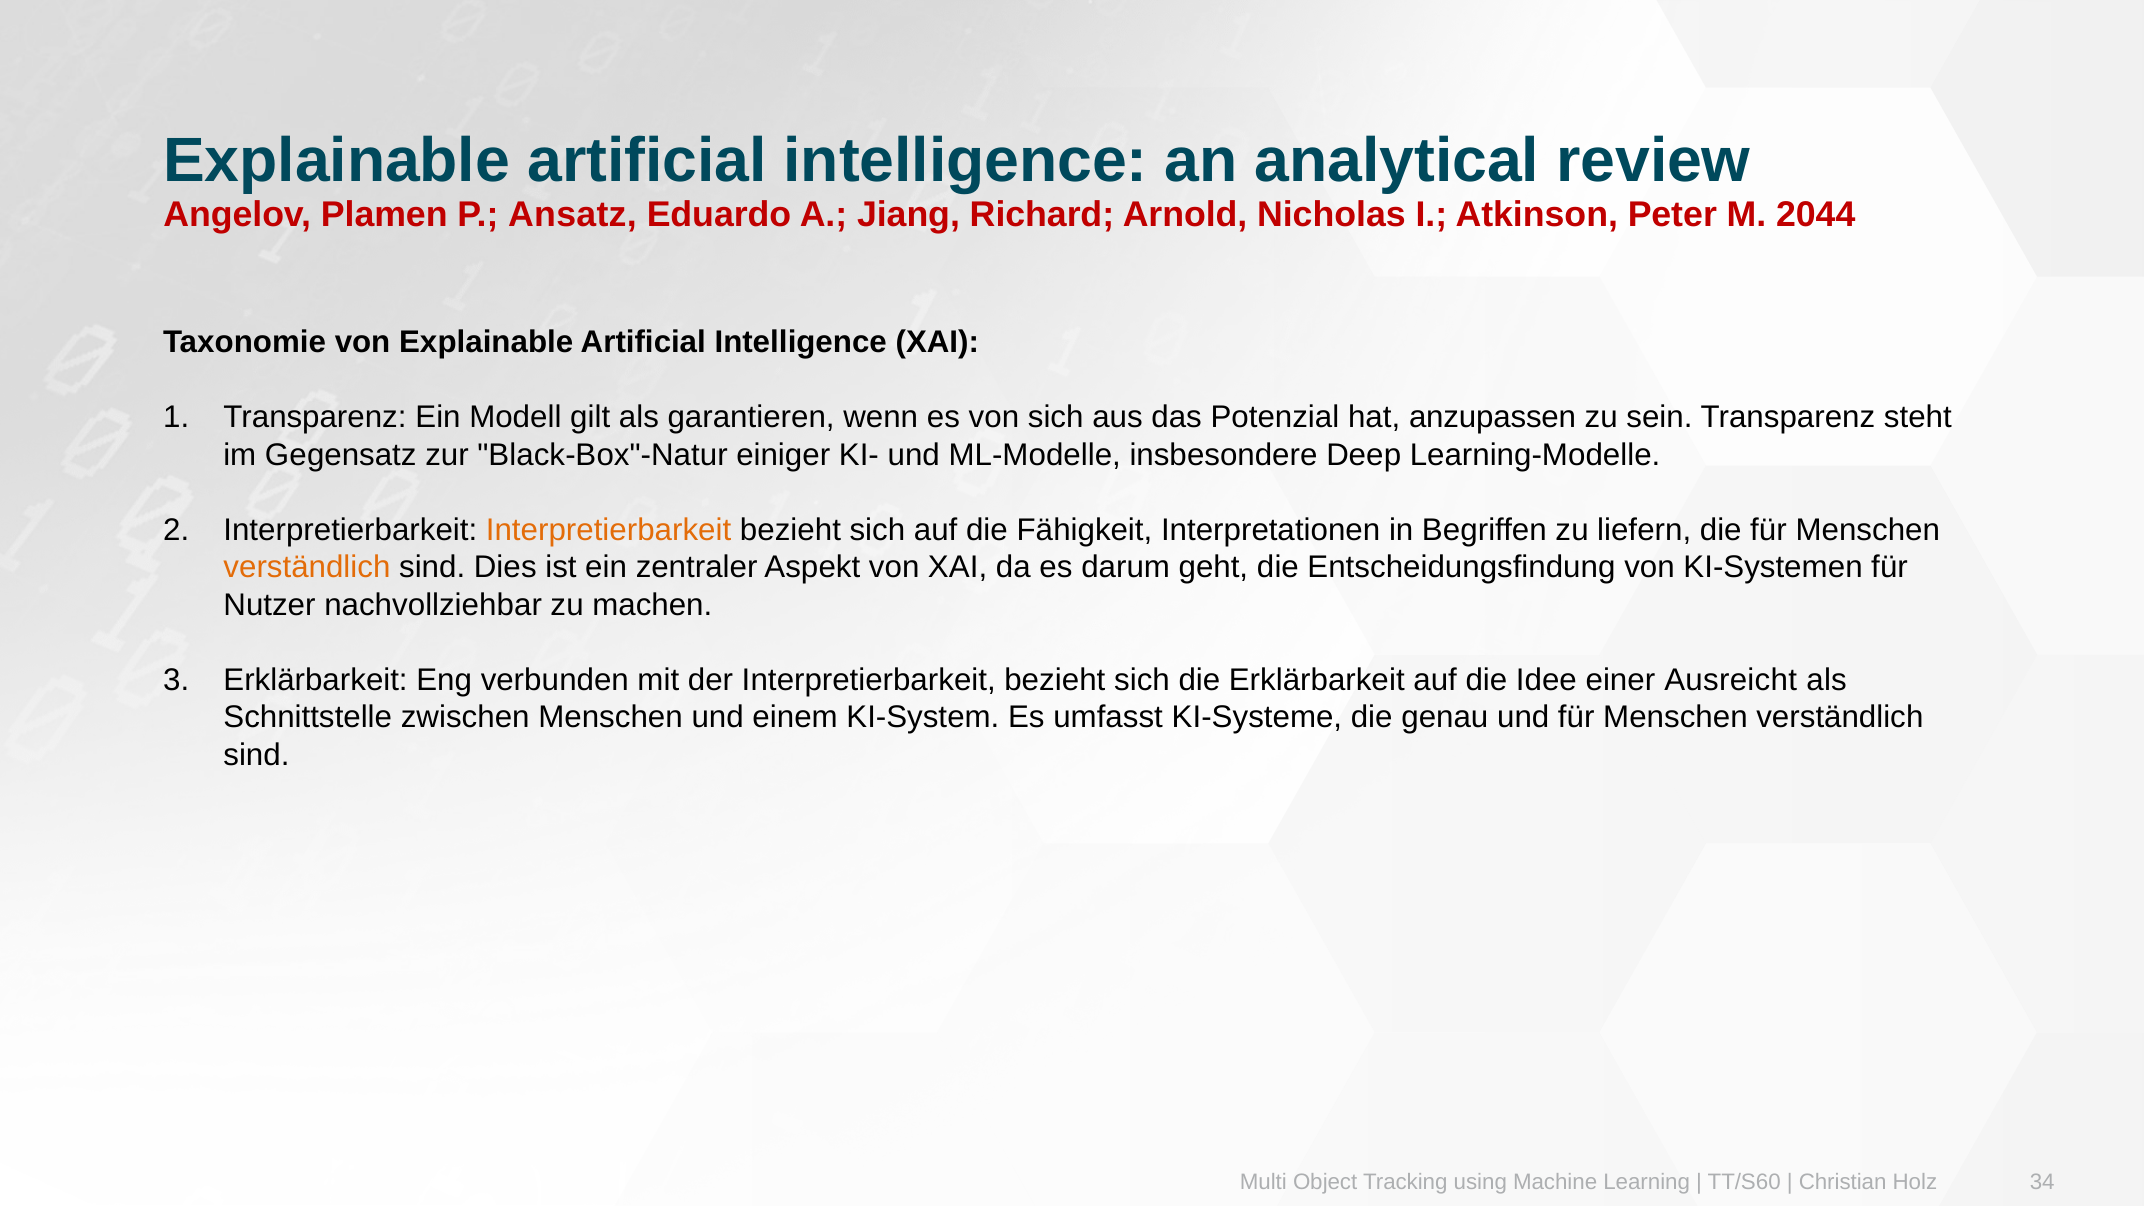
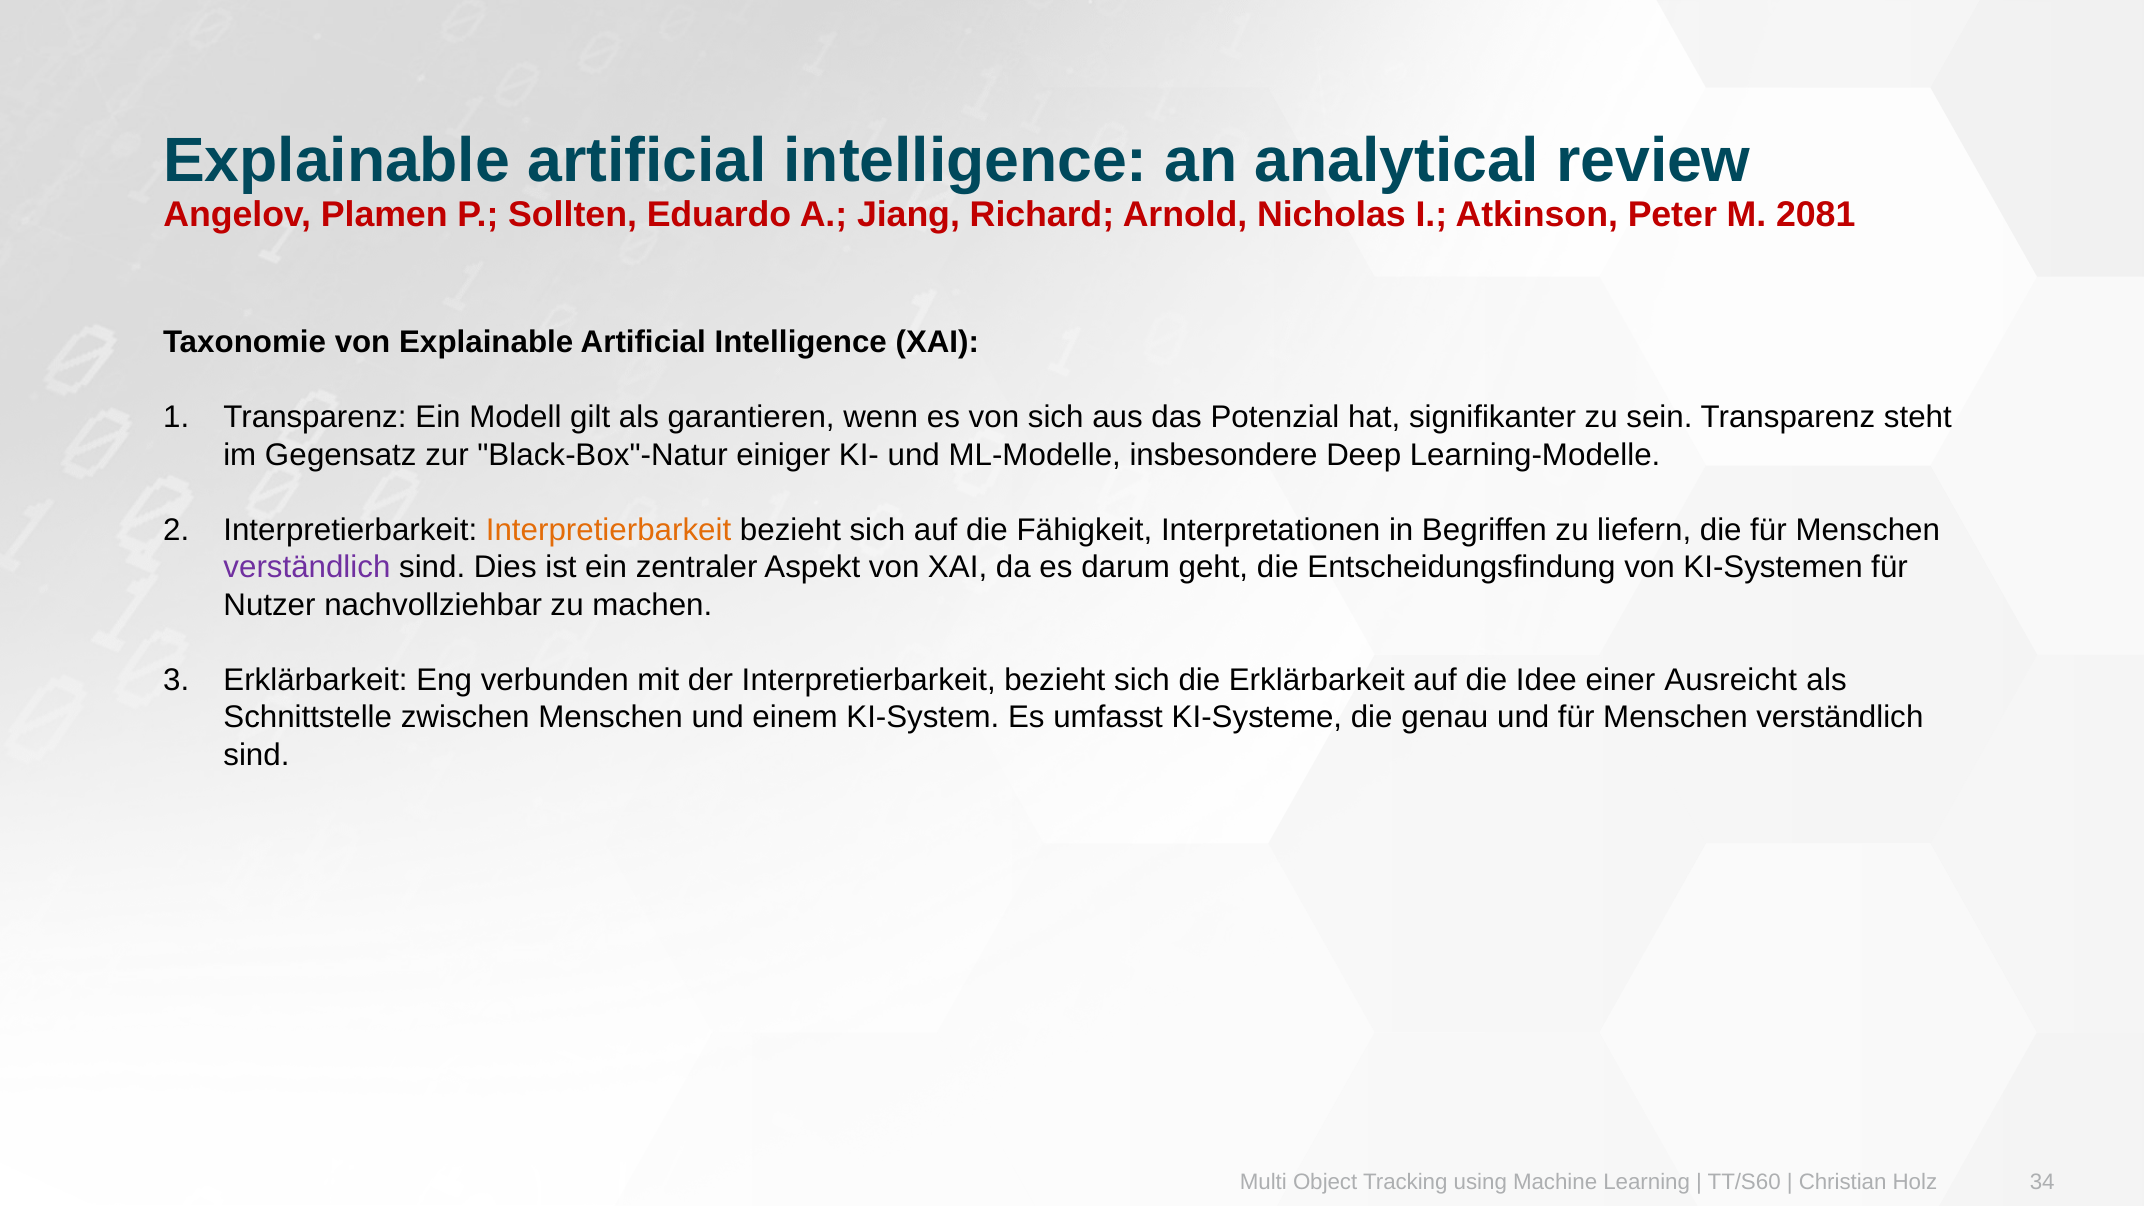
Ansatz: Ansatz -> Sollten
2044: 2044 -> 2081
anzupassen: anzupassen -> signifikanter
verständlich at (307, 567) colour: orange -> purple
